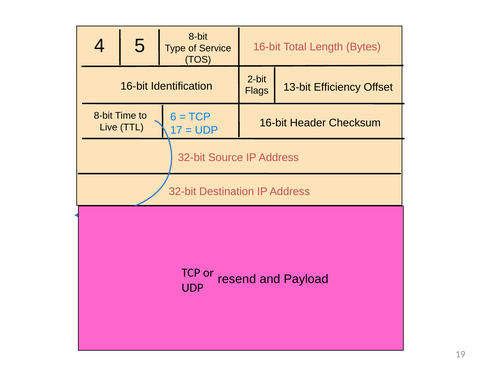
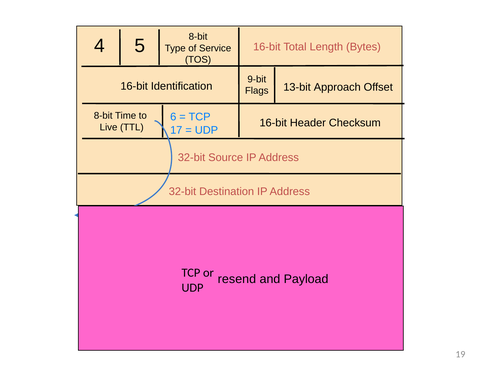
2-bit: 2-bit -> 9-bit
Efficiency: Efficiency -> Approach
